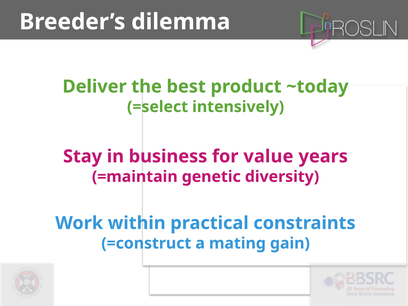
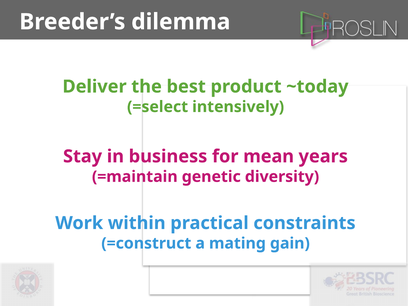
value: value -> mean
